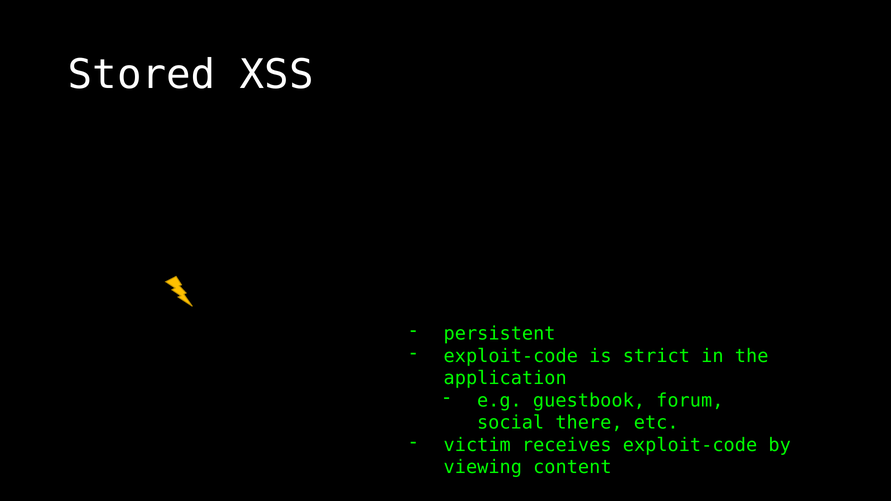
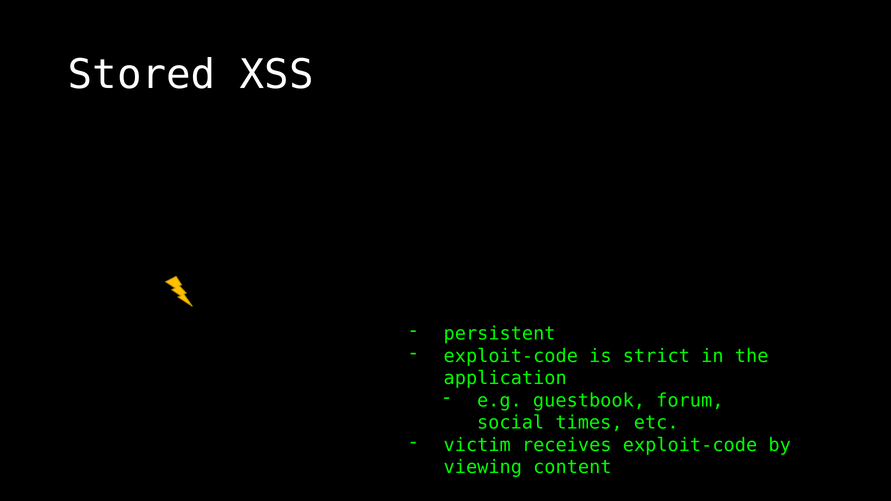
there: there -> times
